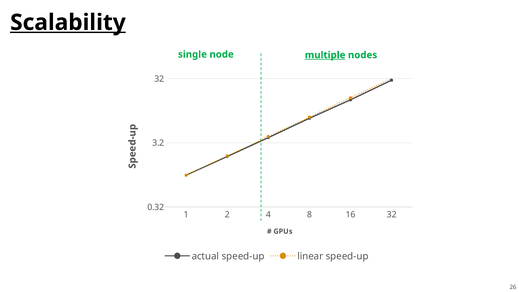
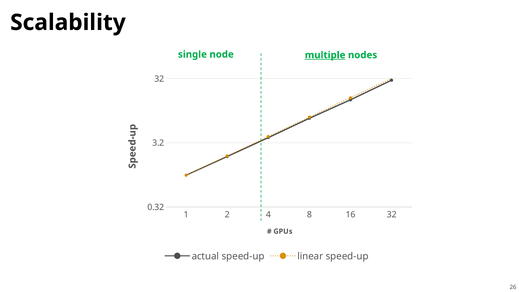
Scalability underline: present -> none
